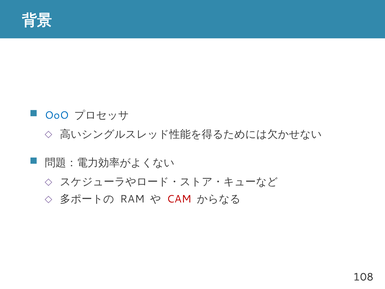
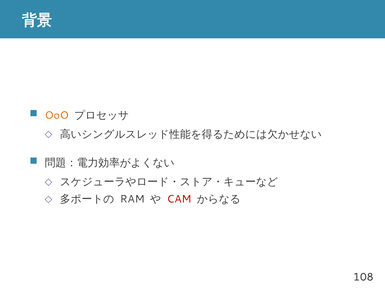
OoO colour: blue -> orange
